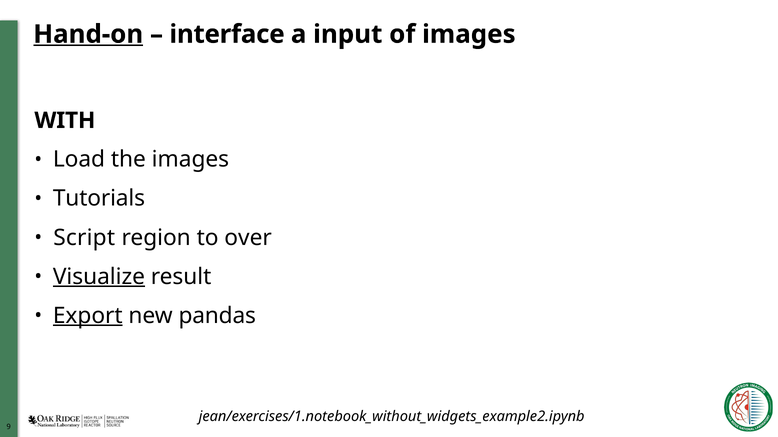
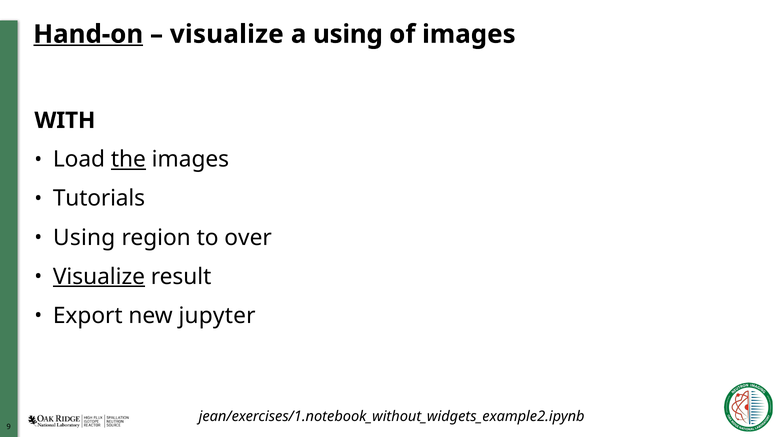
interface at (227, 34): interface -> visualize
a input: input -> using
the underline: none -> present
Script at (84, 238): Script -> Using
Export underline: present -> none
pandas: pandas -> jupyter
